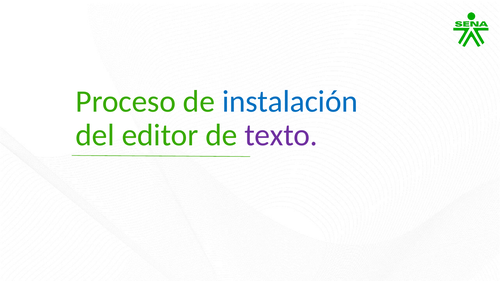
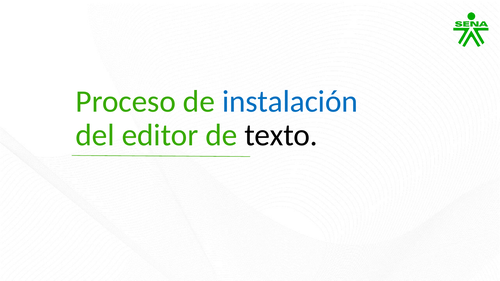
texto colour: purple -> black
